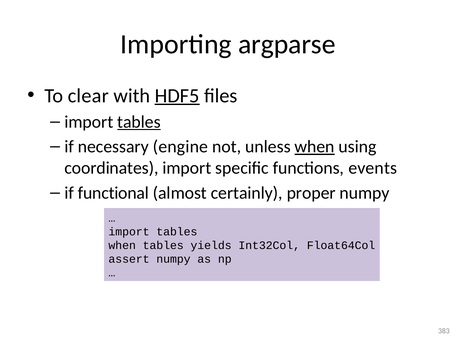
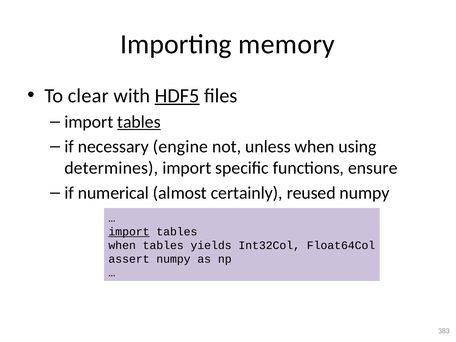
argparse: argparse -> memory
when at (315, 147) underline: present -> none
coordinates: coordinates -> determines
events: events -> ensure
functional: functional -> numerical
proper: proper -> reused
import at (129, 232) underline: none -> present
